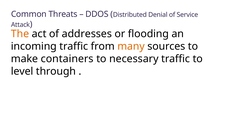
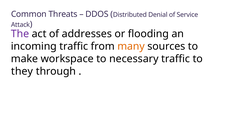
The colour: orange -> purple
containers: containers -> workspace
level: level -> they
